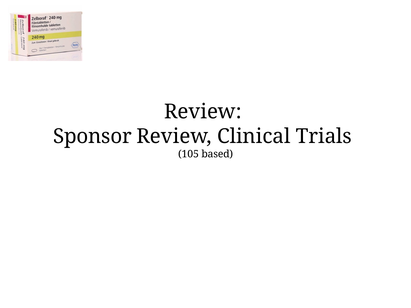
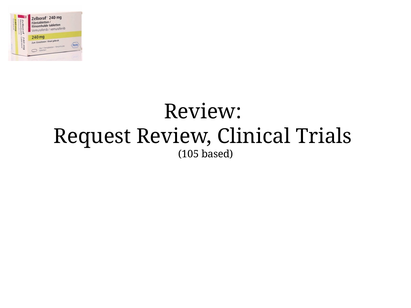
Sponsor: Sponsor -> Request
